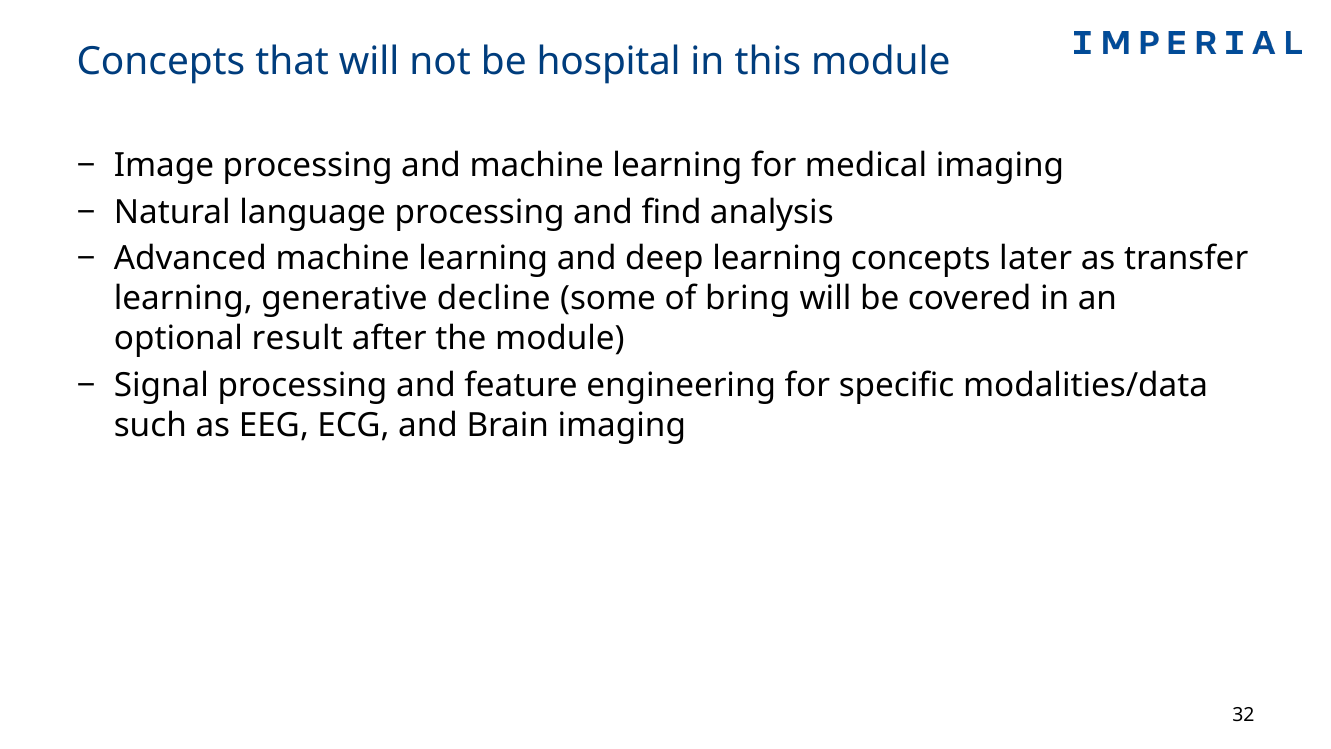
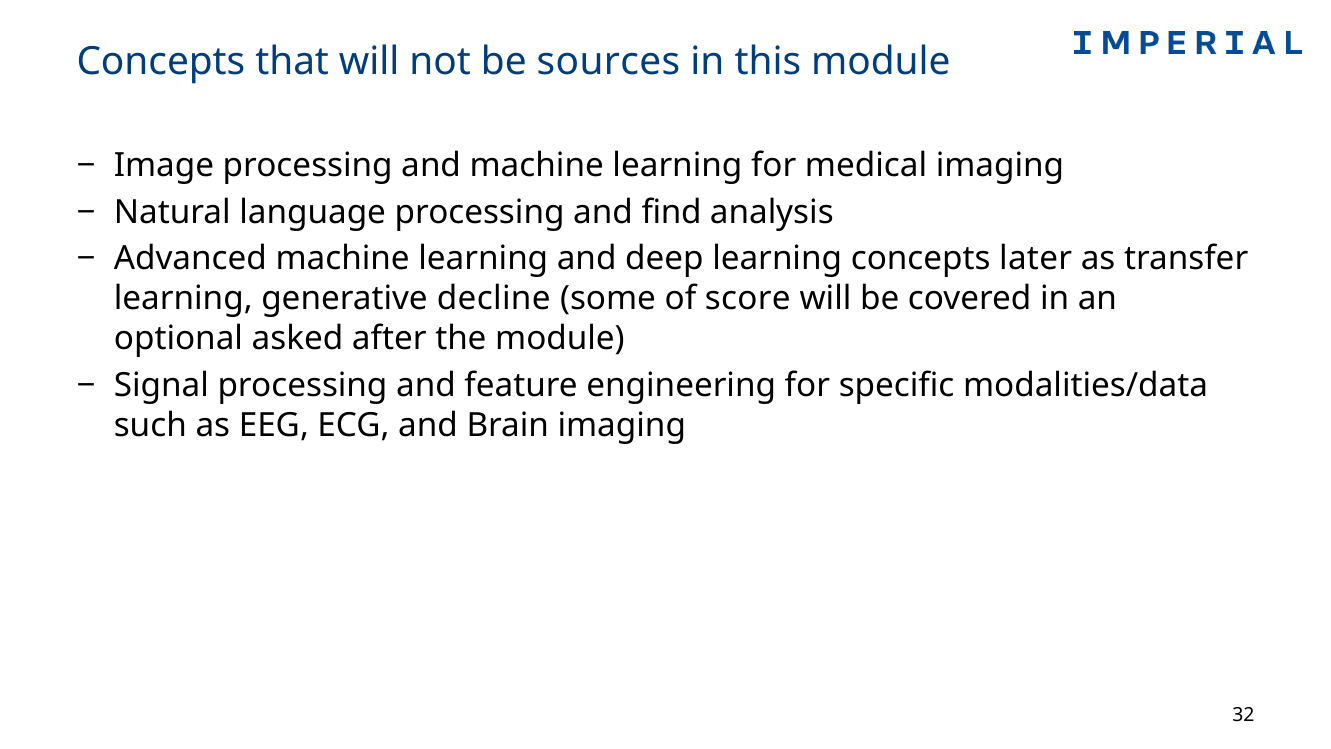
hospital: hospital -> sources
bring: bring -> score
result: result -> asked
